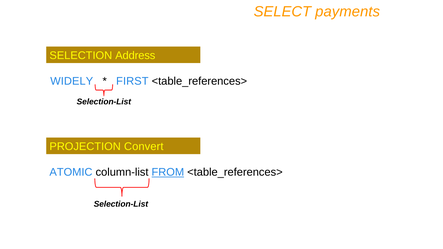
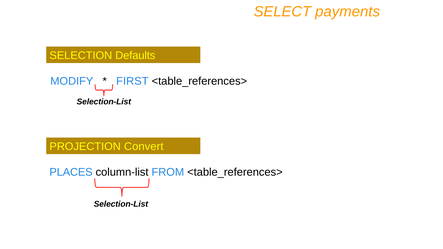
Address: Address -> Defaults
WIDELY: WIDELY -> MODIFY
ATOMIC: ATOMIC -> PLACES
FROM underline: present -> none
